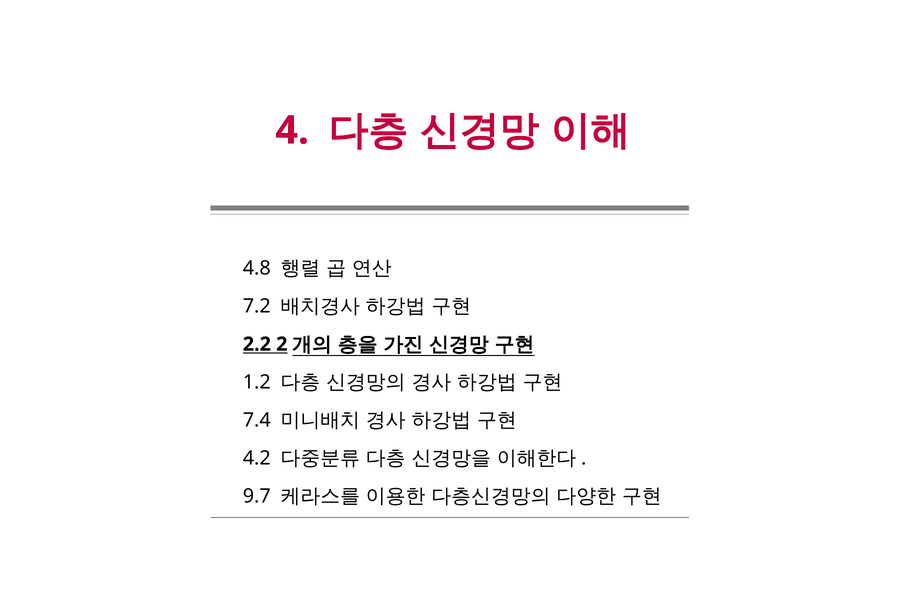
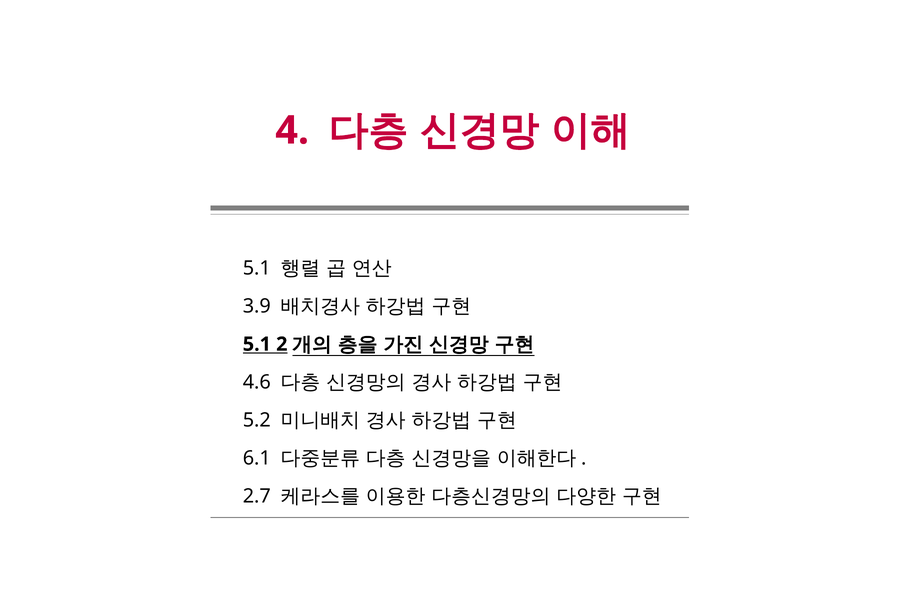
4.8 at (257, 268): 4.8 -> 5.1
7.2: 7.2 -> 3.9
2.2 at (257, 344): 2.2 -> 5.1
1.2: 1.2 -> 4.6
7.4: 7.4 -> 5.2
4.2: 4.2 -> 6.1
9.7: 9.7 -> 2.7
